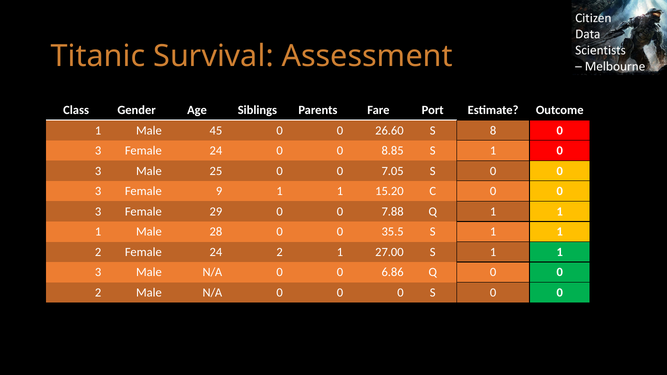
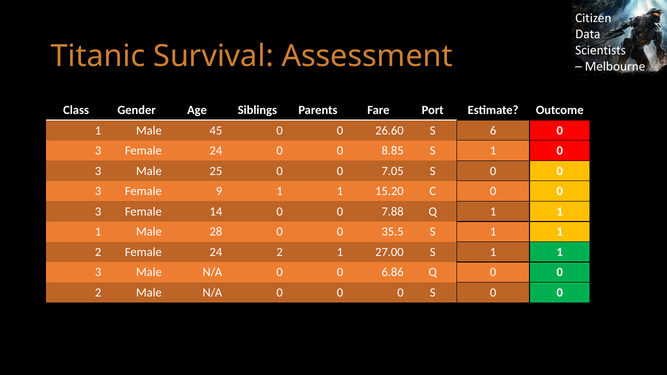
8: 8 -> 6
29: 29 -> 14
